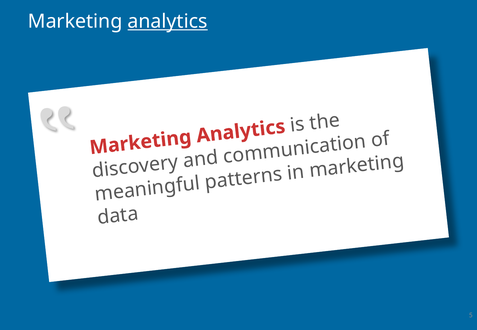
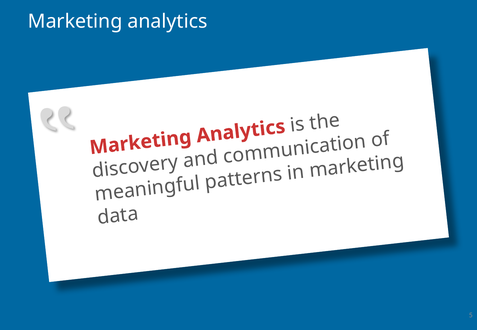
analytics underline: present -> none
